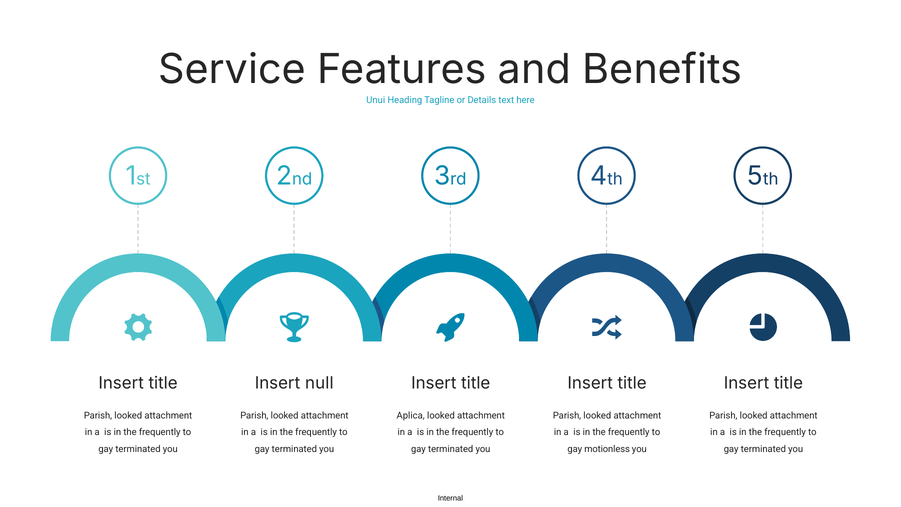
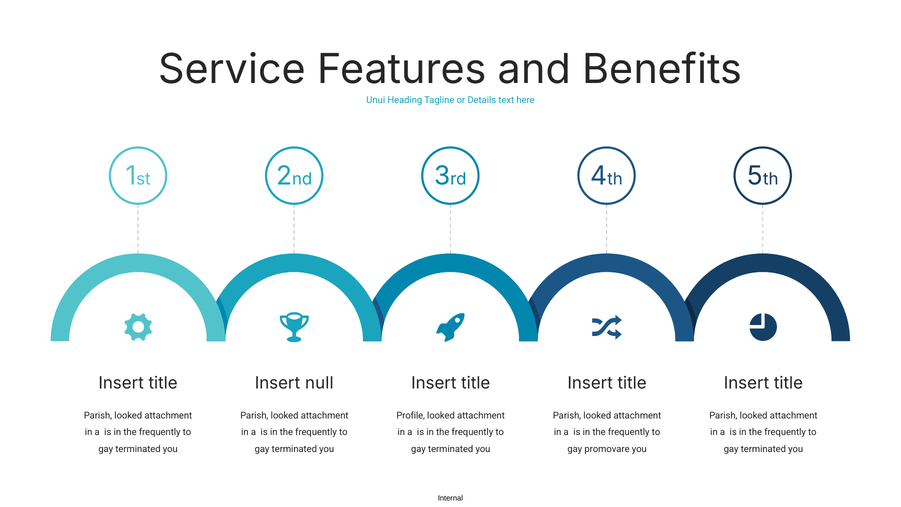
Aplica: Aplica -> Profile
motionless: motionless -> promovare
